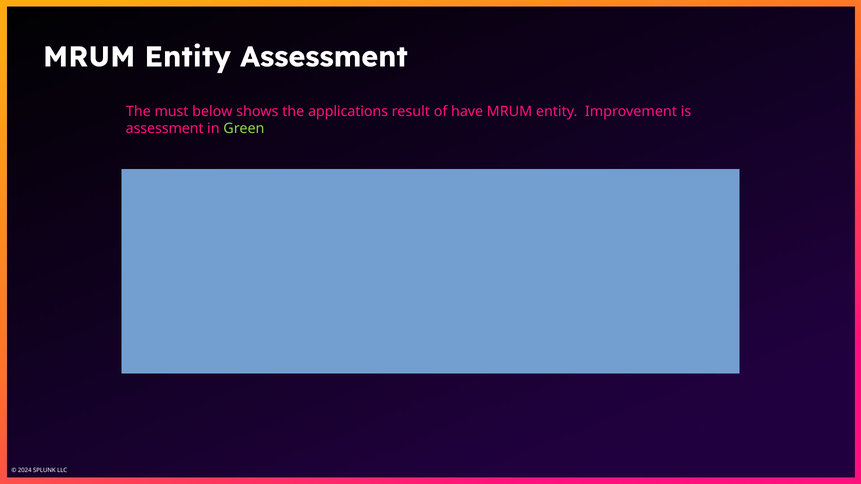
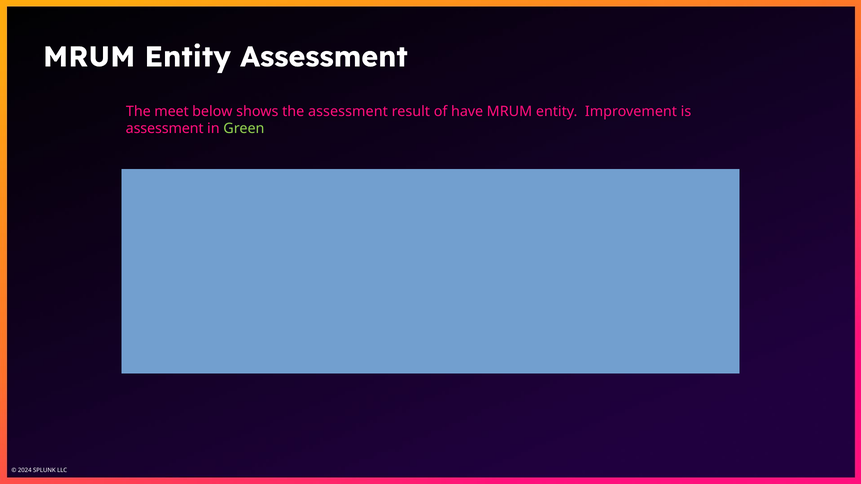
must: must -> meet
the applications: applications -> assessment
